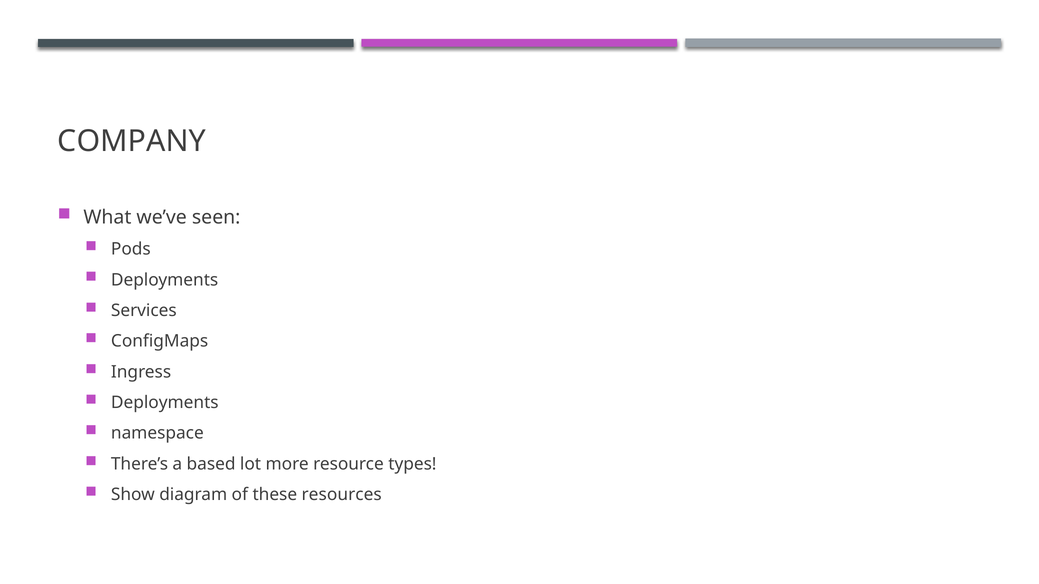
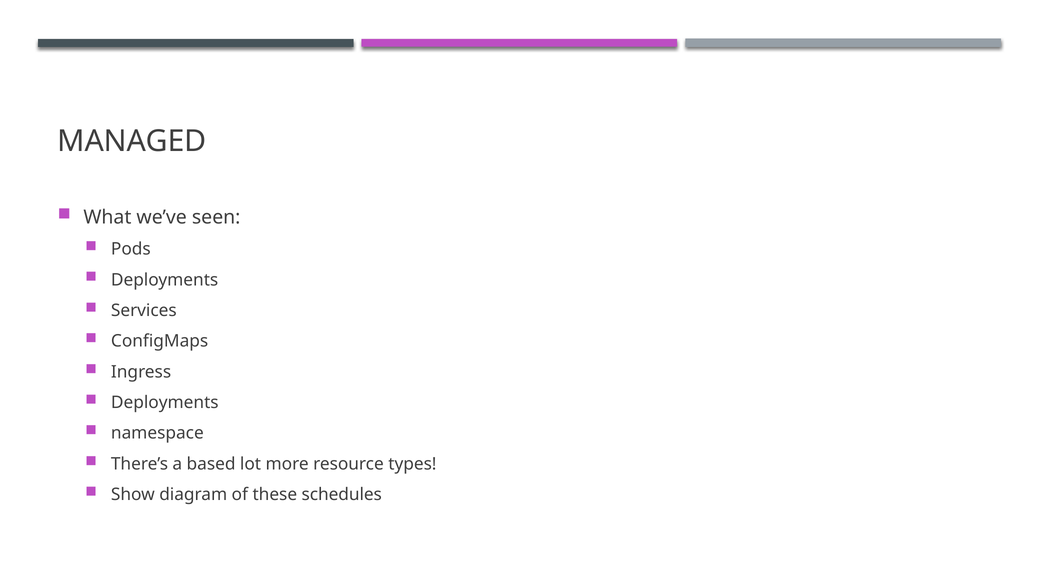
COMPANY: COMPANY -> MANAGED
resources: resources -> schedules
